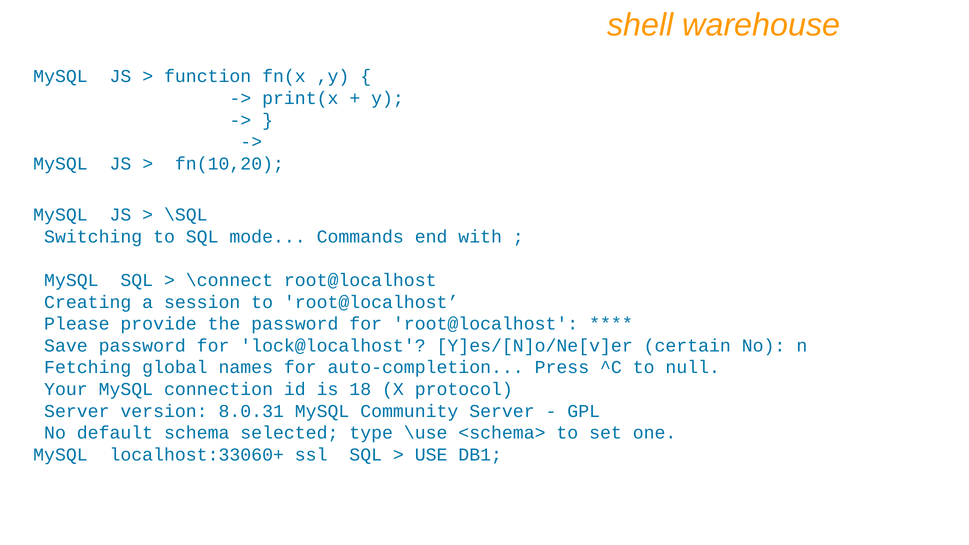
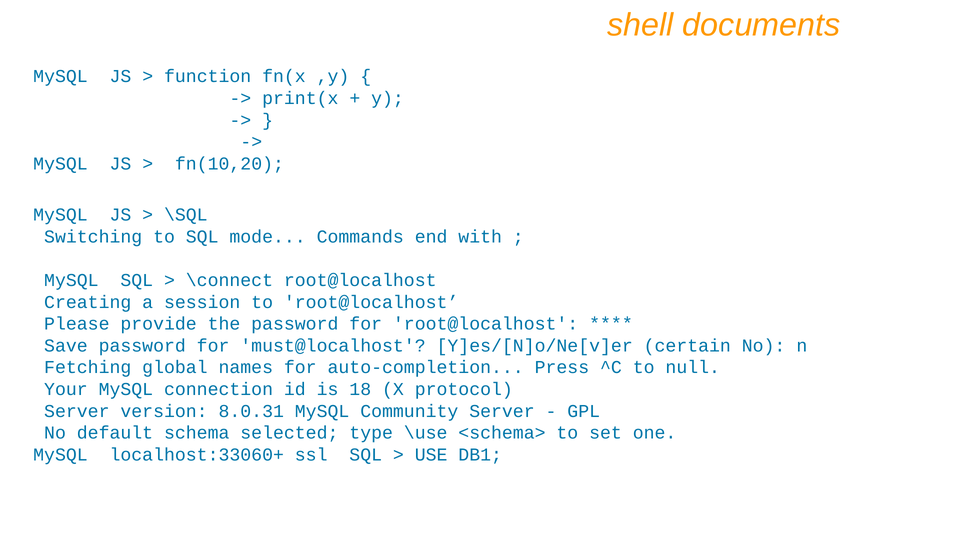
warehouse: warehouse -> documents
lock@localhost: lock@localhost -> must@localhost
